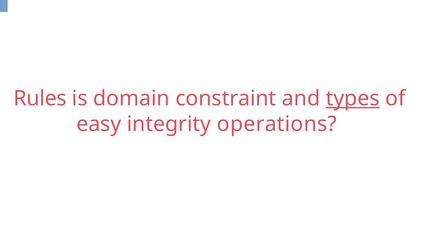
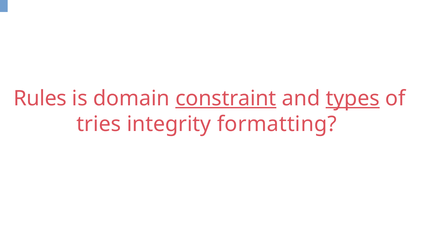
constraint underline: none -> present
easy: easy -> tries
operations: operations -> formatting
